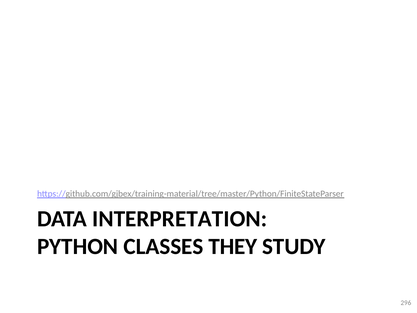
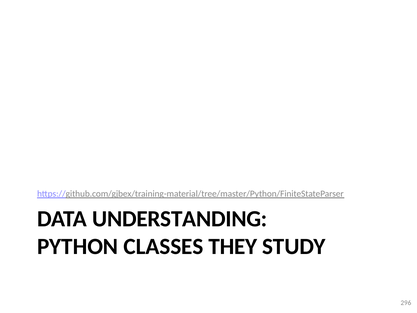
INTERPRETATION: INTERPRETATION -> UNDERSTANDING
